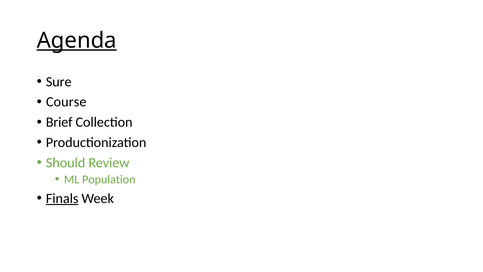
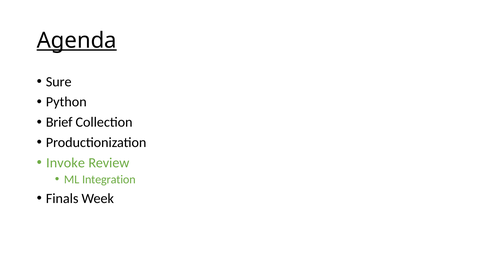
Course: Course -> Python
Should: Should -> Invoke
Population: Population -> Integration
Finals underline: present -> none
